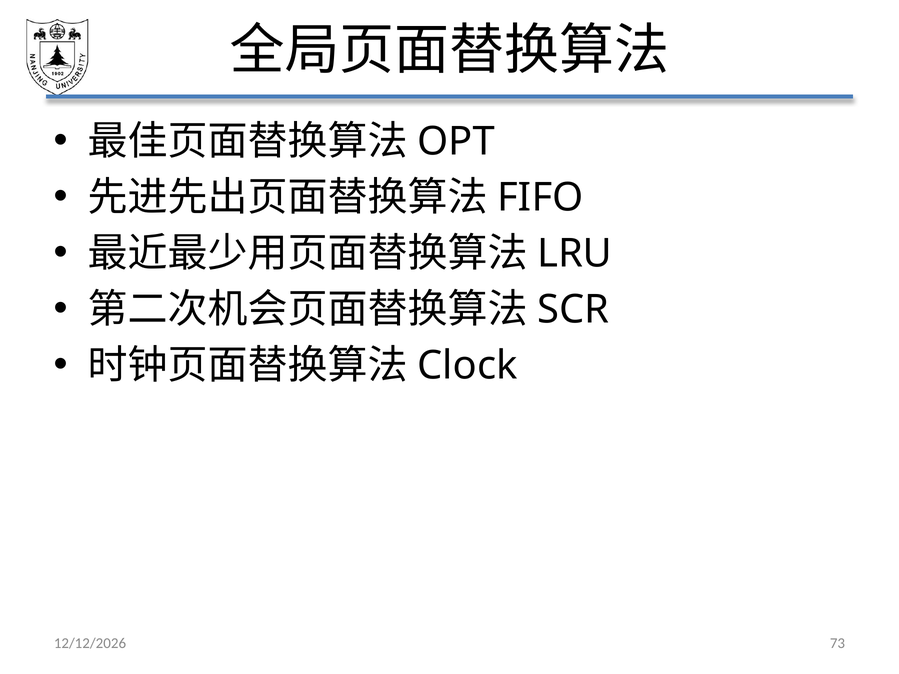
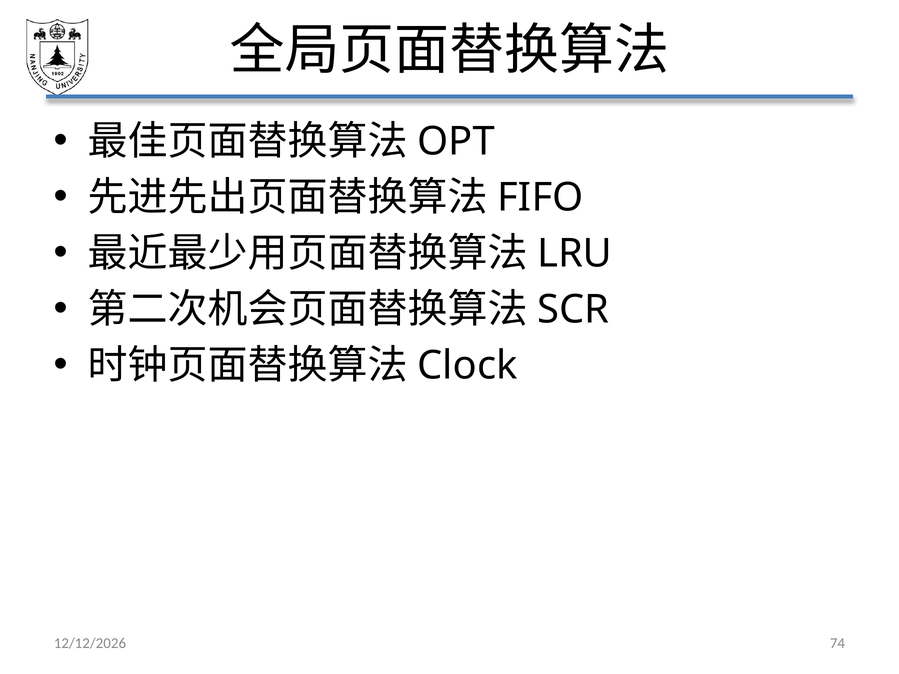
73: 73 -> 74
